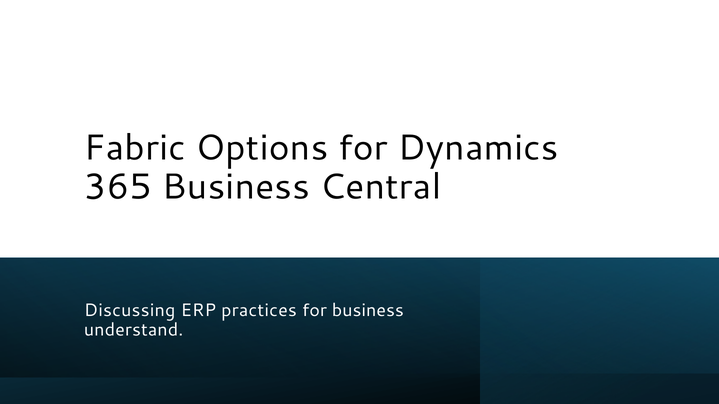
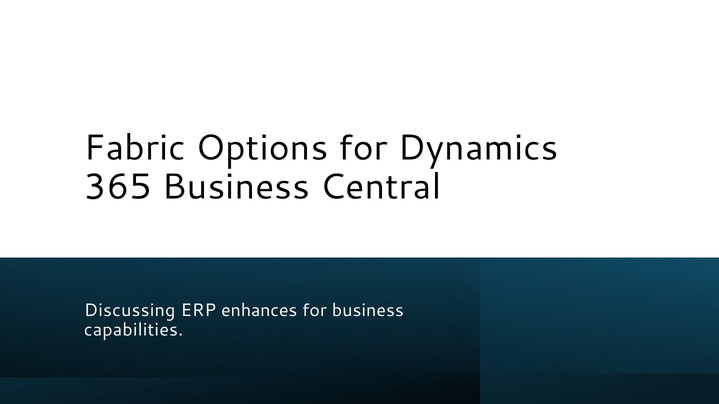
practices: practices -> enhances
understand: understand -> capabilities
